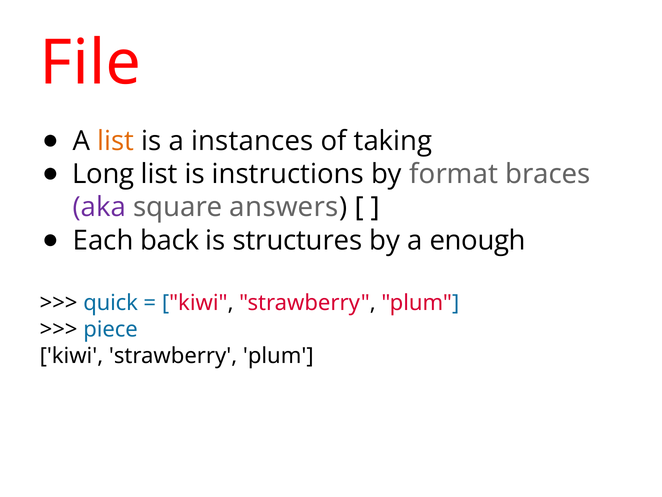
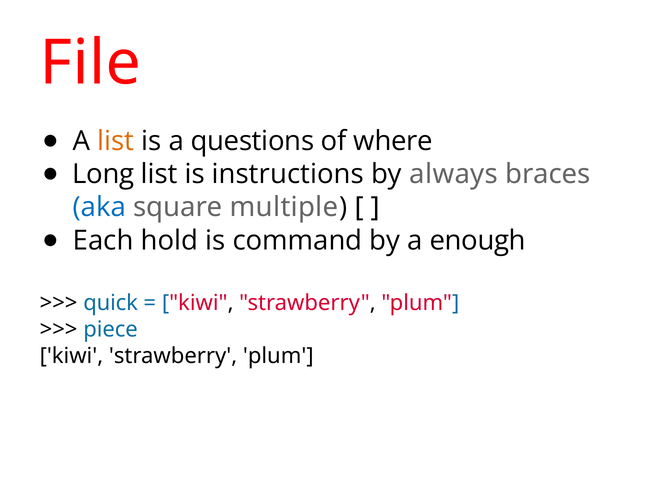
instances: instances -> questions
taking: taking -> where
format: format -> always
aka colour: purple -> blue
answers: answers -> multiple
back: back -> hold
structures: structures -> command
